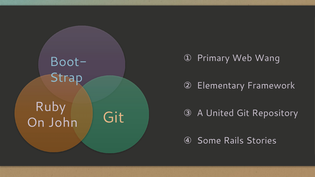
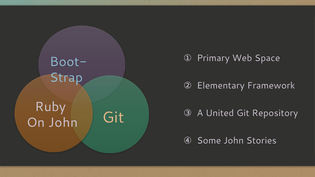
Wang: Wang -> Space
Some Rails: Rails -> John
